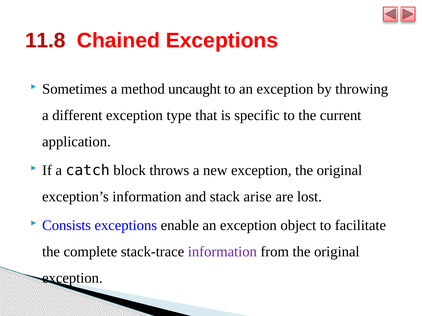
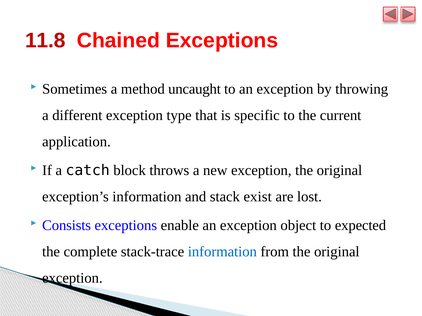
arise: arise -> exist
facilitate: facilitate -> expected
information at (222, 252) colour: purple -> blue
